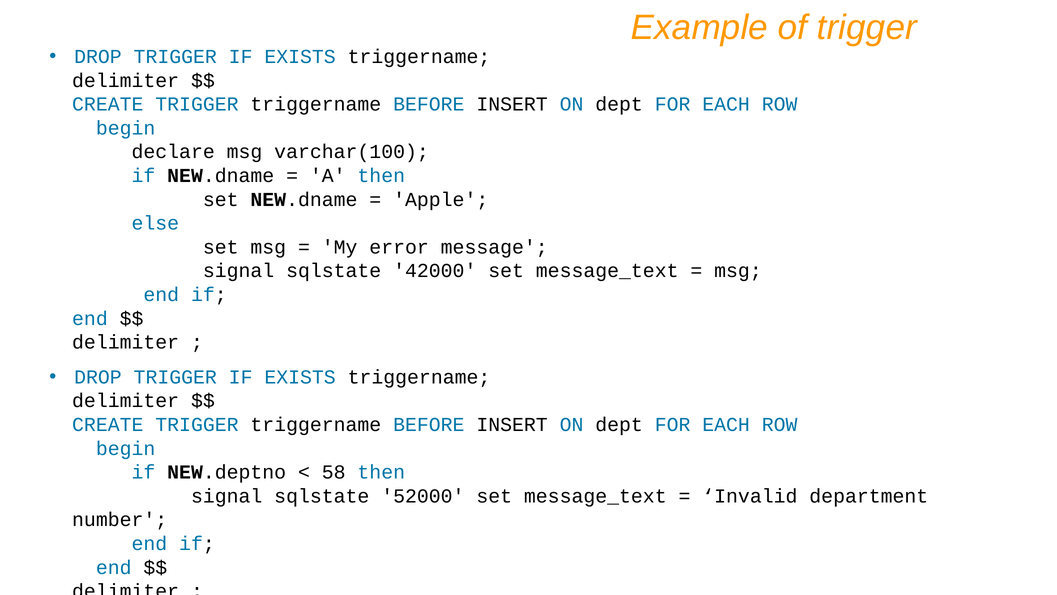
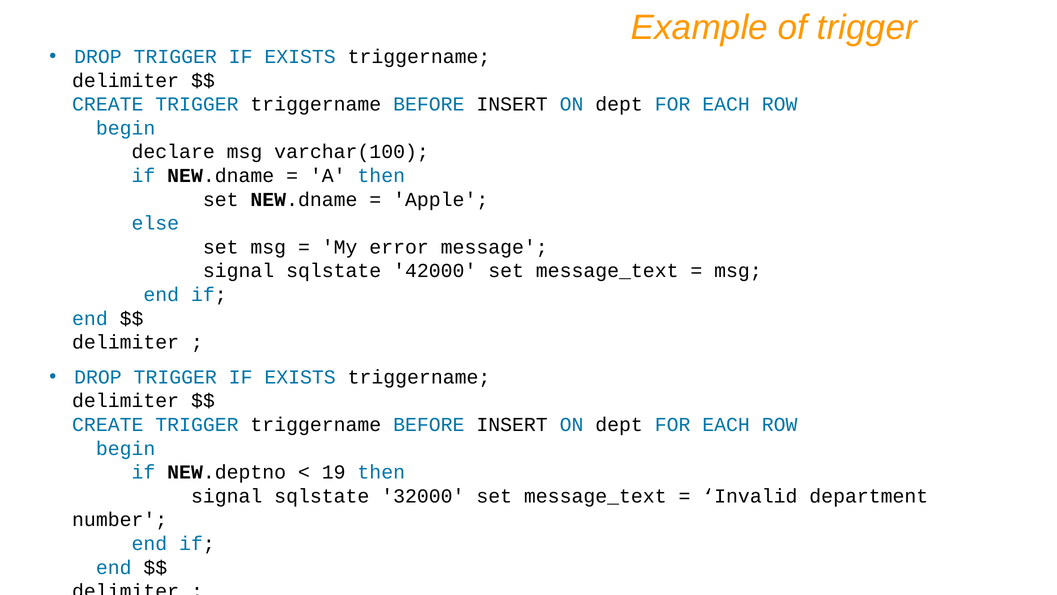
58: 58 -> 19
52000: 52000 -> 32000
